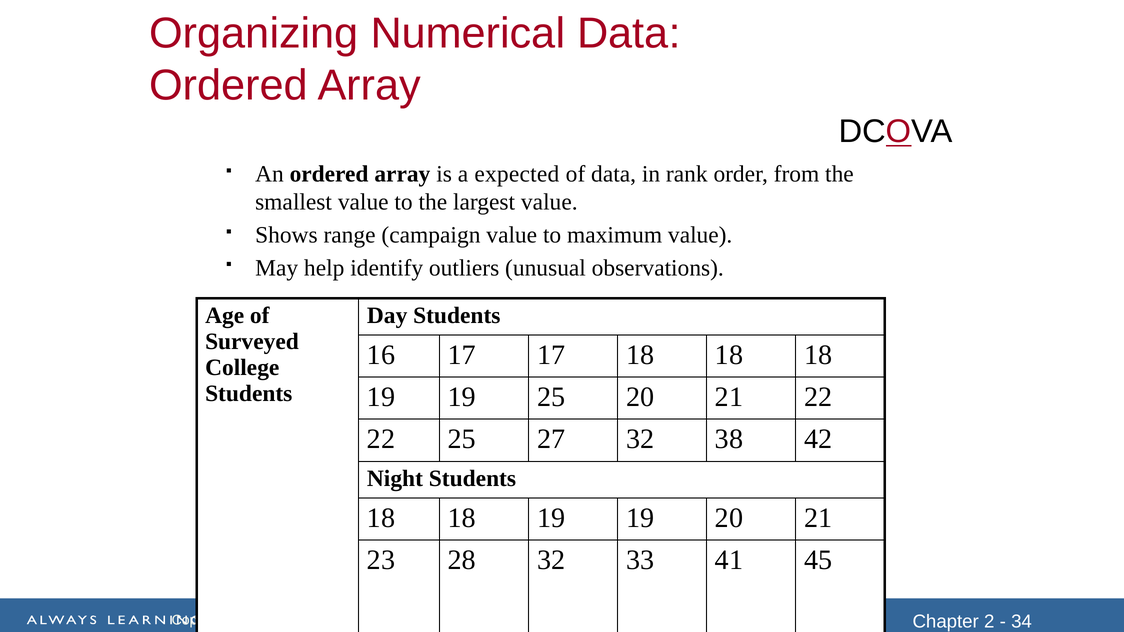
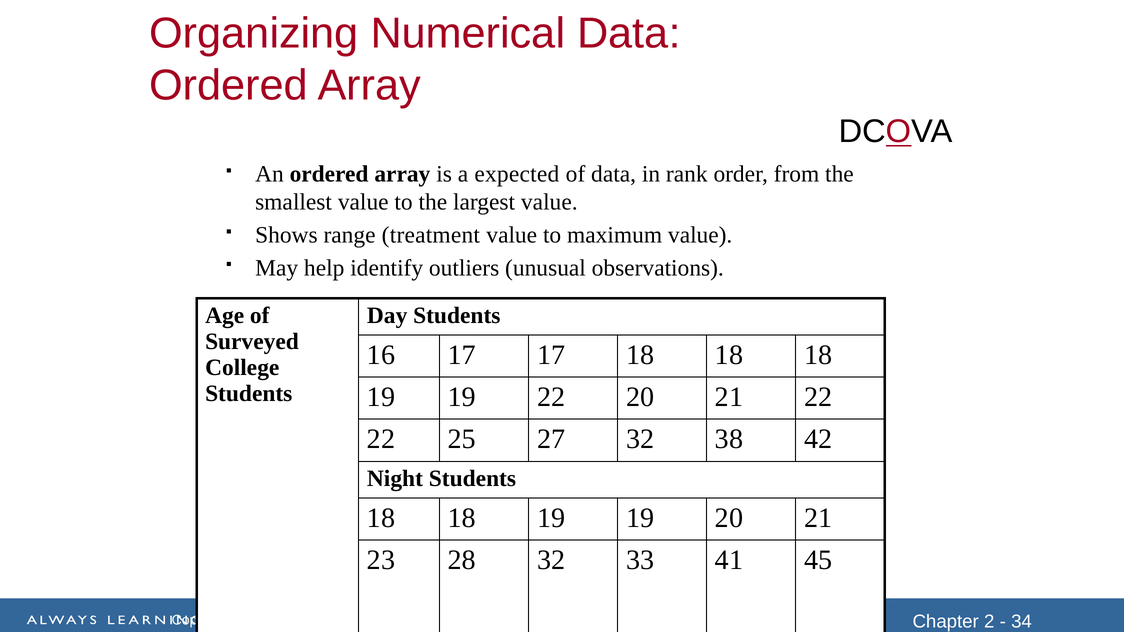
campaign: campaign -> treatment
19 25: 25 -> 22
